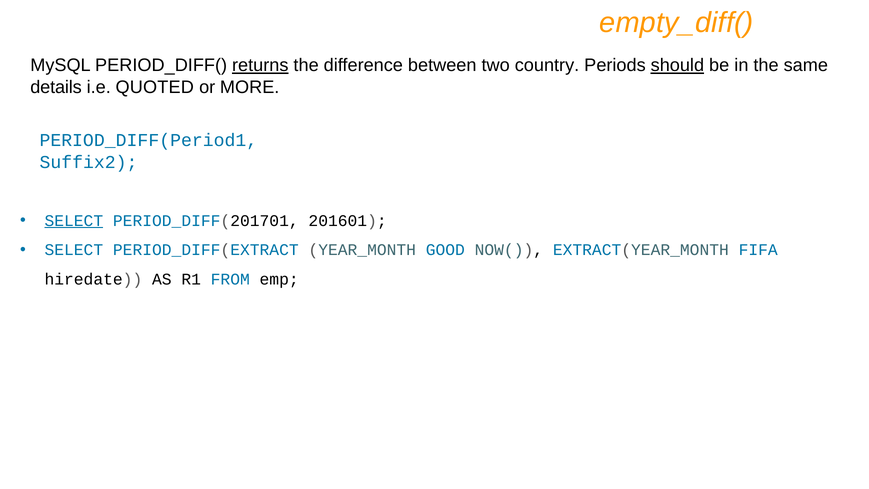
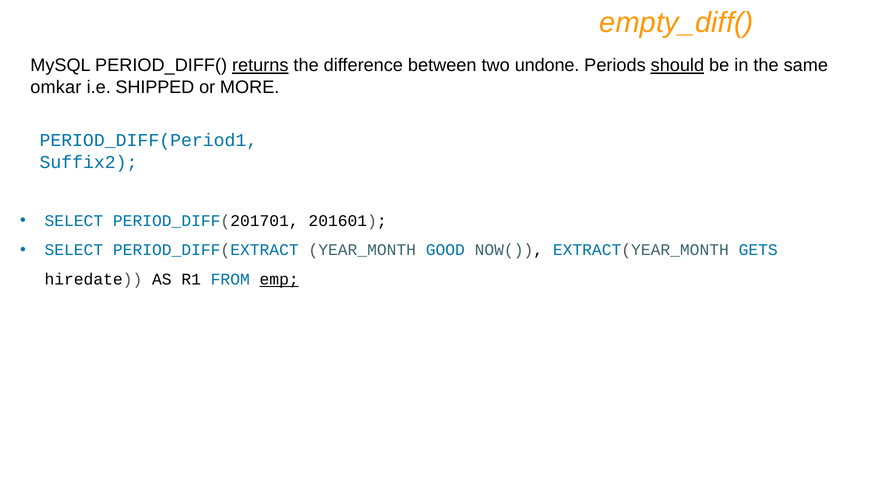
country: country -> undone
details: details -> omkar
QUOTED: QUOTED -> SHIPPED
SELECT at (74, 221) underline: present -> none
FIFA: FIFA -> GETS
emp underline: none -> present
